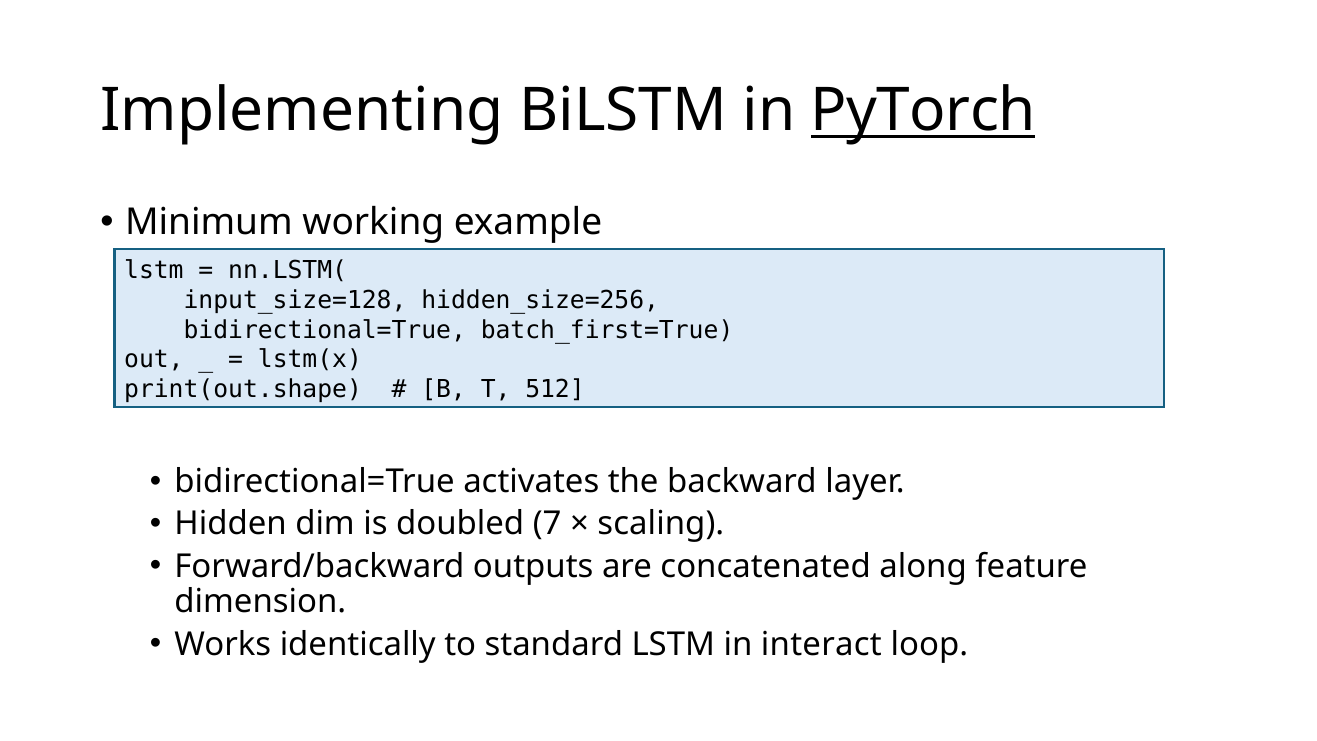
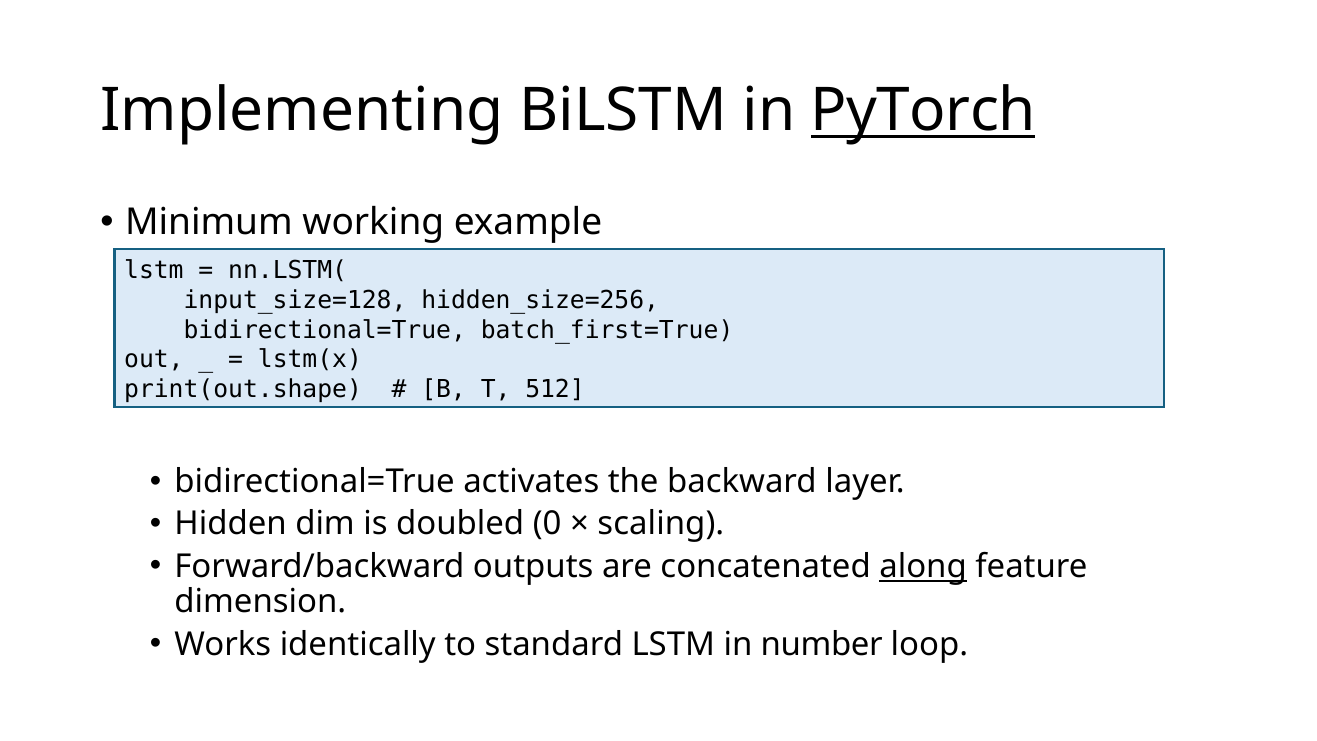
7: 7 -> 0
along underline: none -> present
interact: interact -> number
